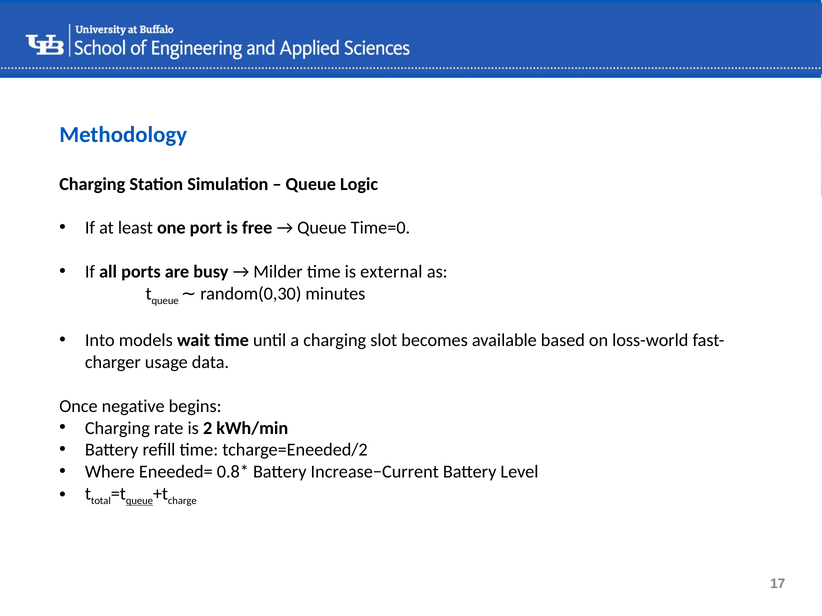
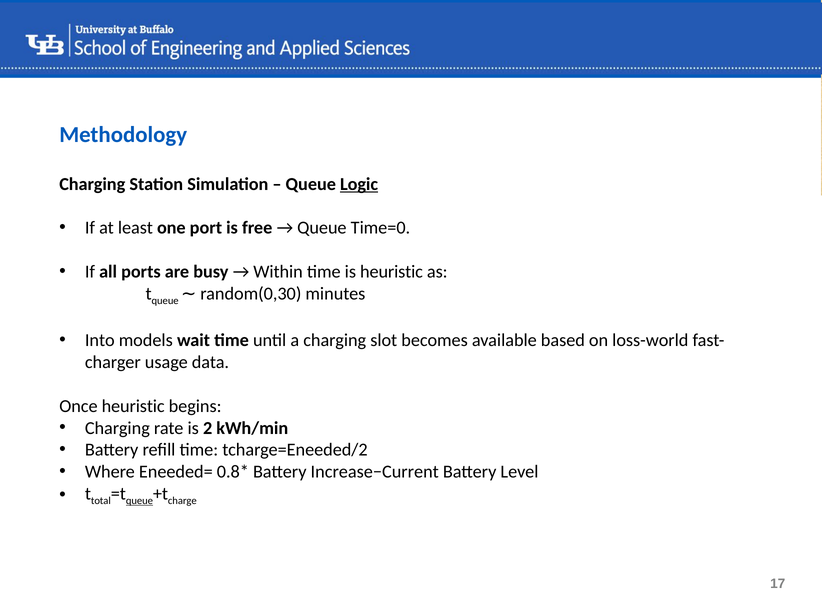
Logic underline: none -> present
Milder: Milder -> Within
is external: external -> heuristic
Once negative: negative -> heuristic
